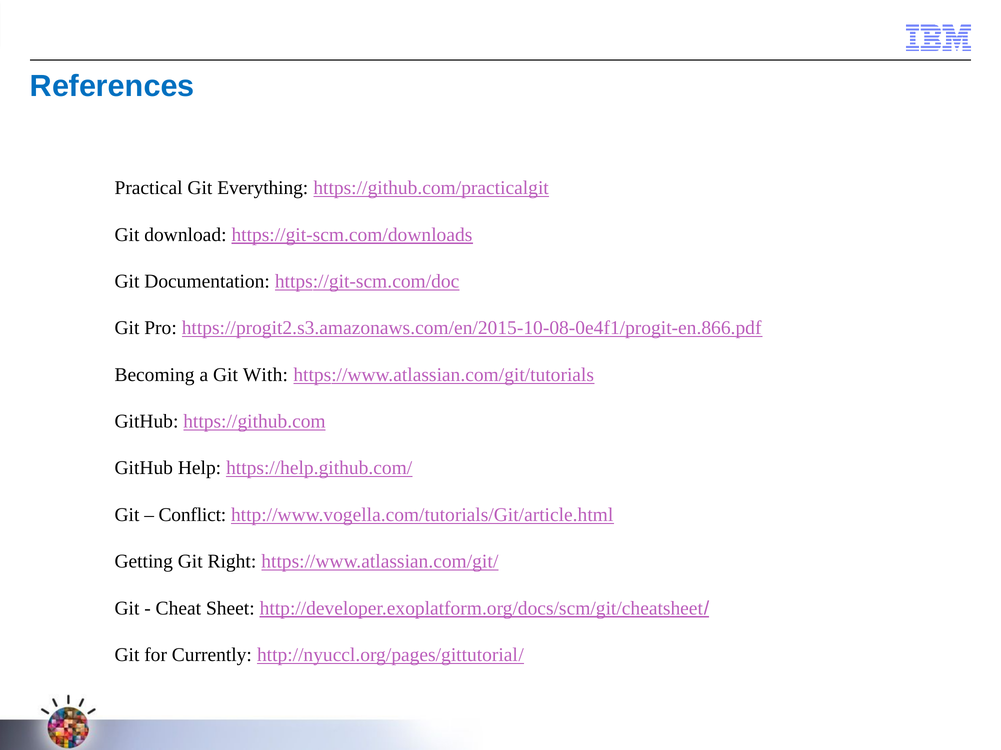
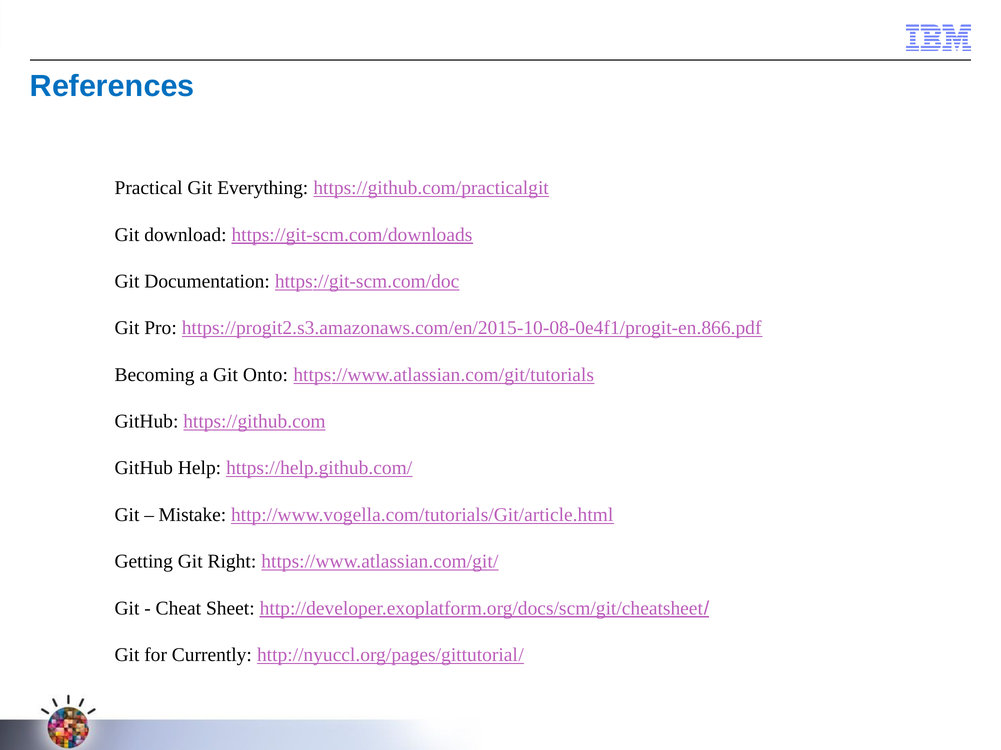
With: With -> Onto
Conflict: Conflict -> Mistake
